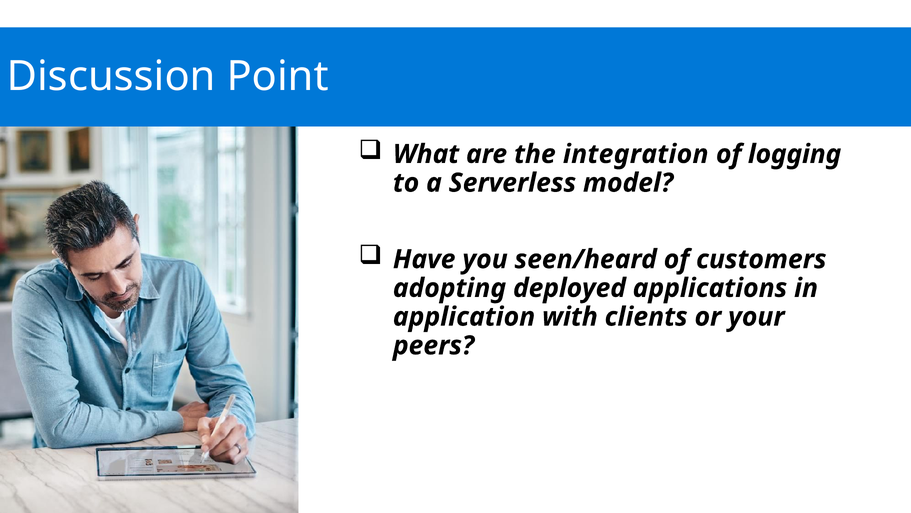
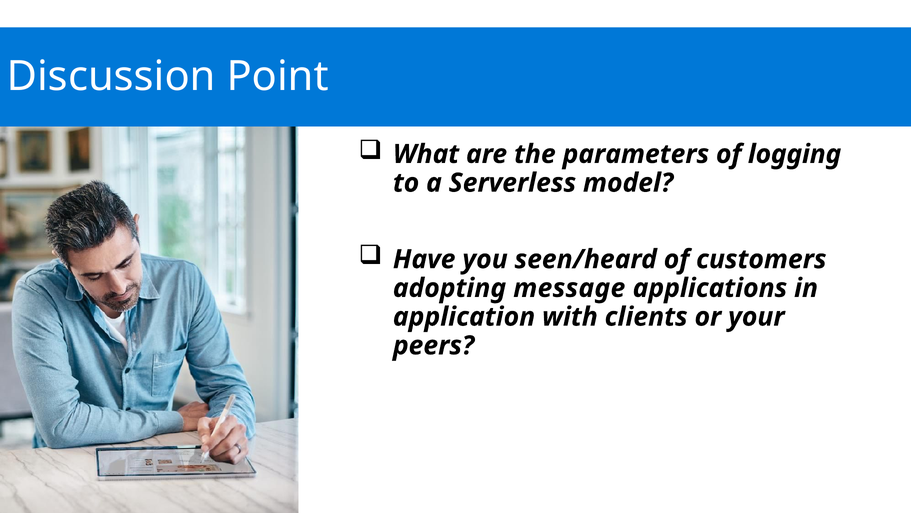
integration: integration -> parameters
deployed: deployed -> message
